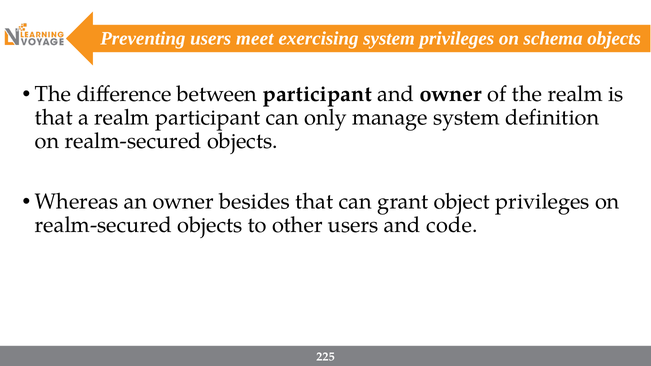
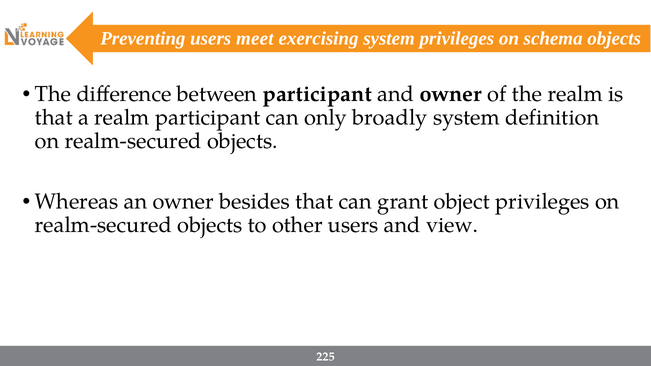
manage: manage -> broadly
code: code -> view
